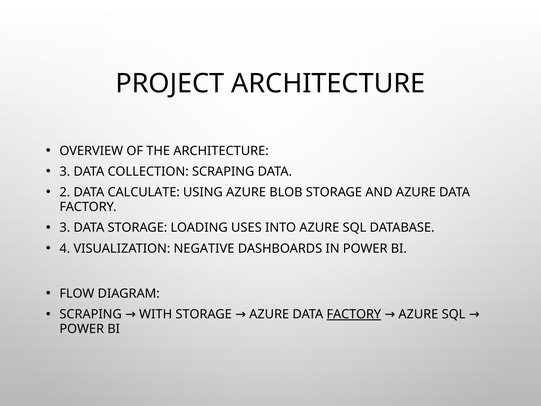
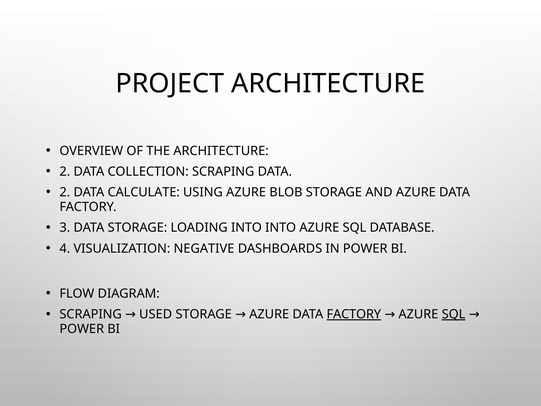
3 at (65, 171): 3 -> 2
LOADING USES: USES -> INTO
WITH: WITH -> USED
SQL at (454, 314) underline: none -> present
